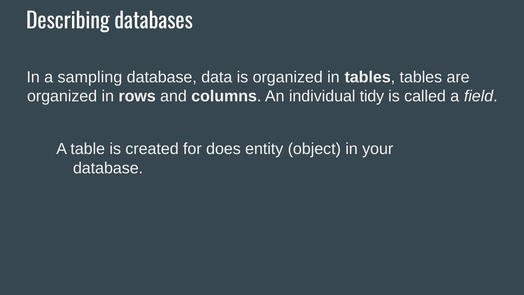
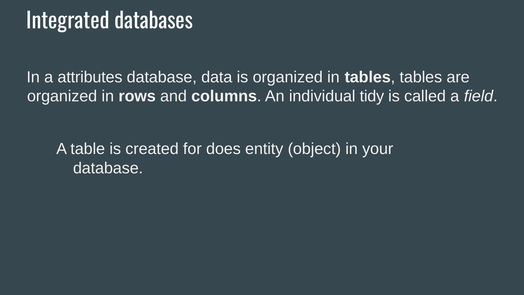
Describing: Describing -> Integrated
sampling: sampling -> attributes
